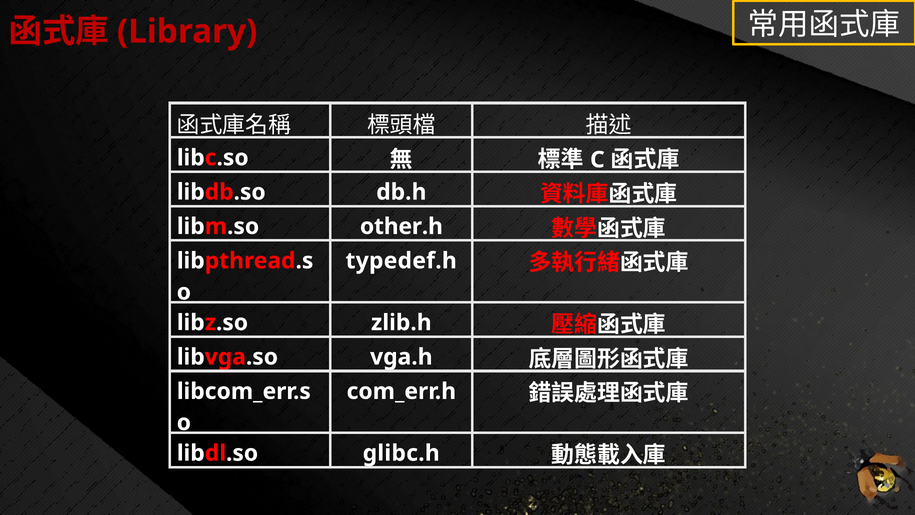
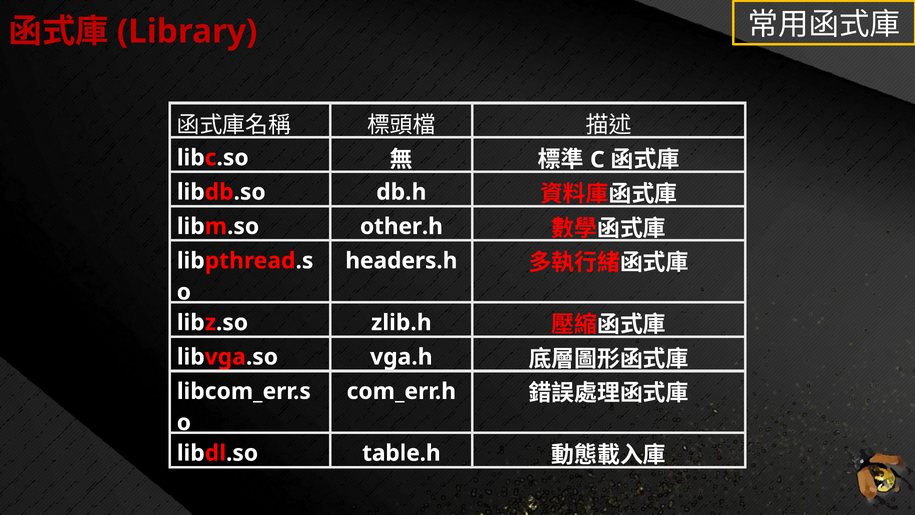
typedef.h: typedef.h -> headers.h
glibc.h: glibc.h -> table.h
